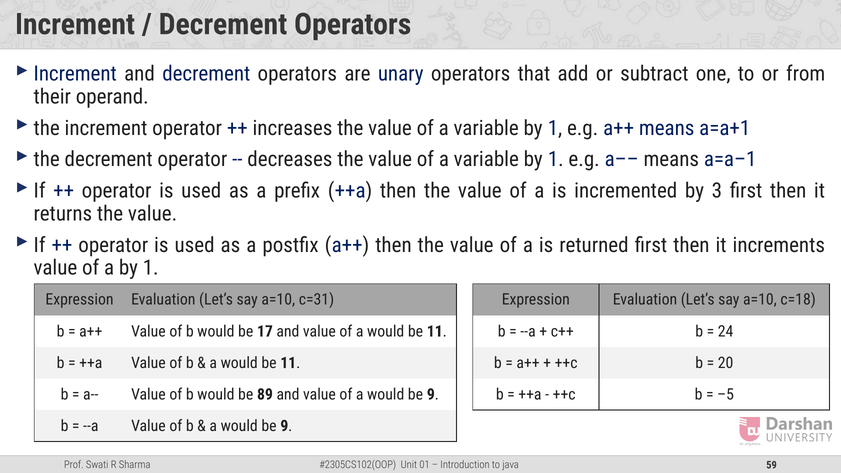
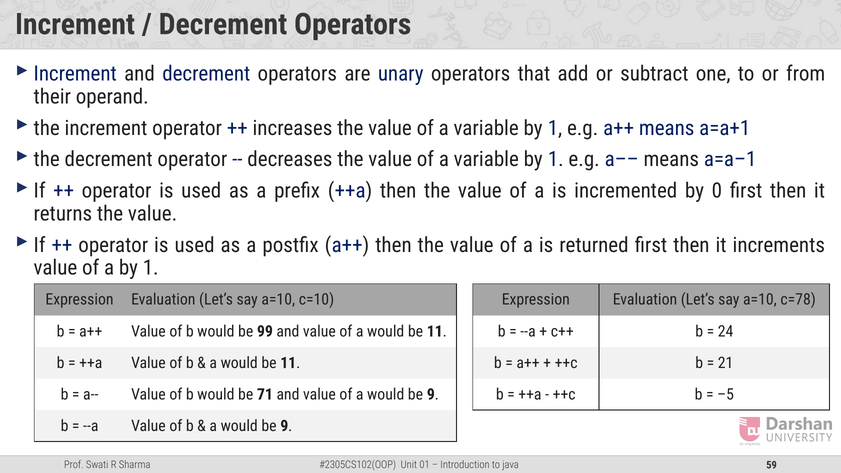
3: 3 -> 0
c=31: c=31 -> c=10
c=18: c=18 -> c=78
17: 17 -> 99
20: 20 -> 21
89: 89 -> 71
